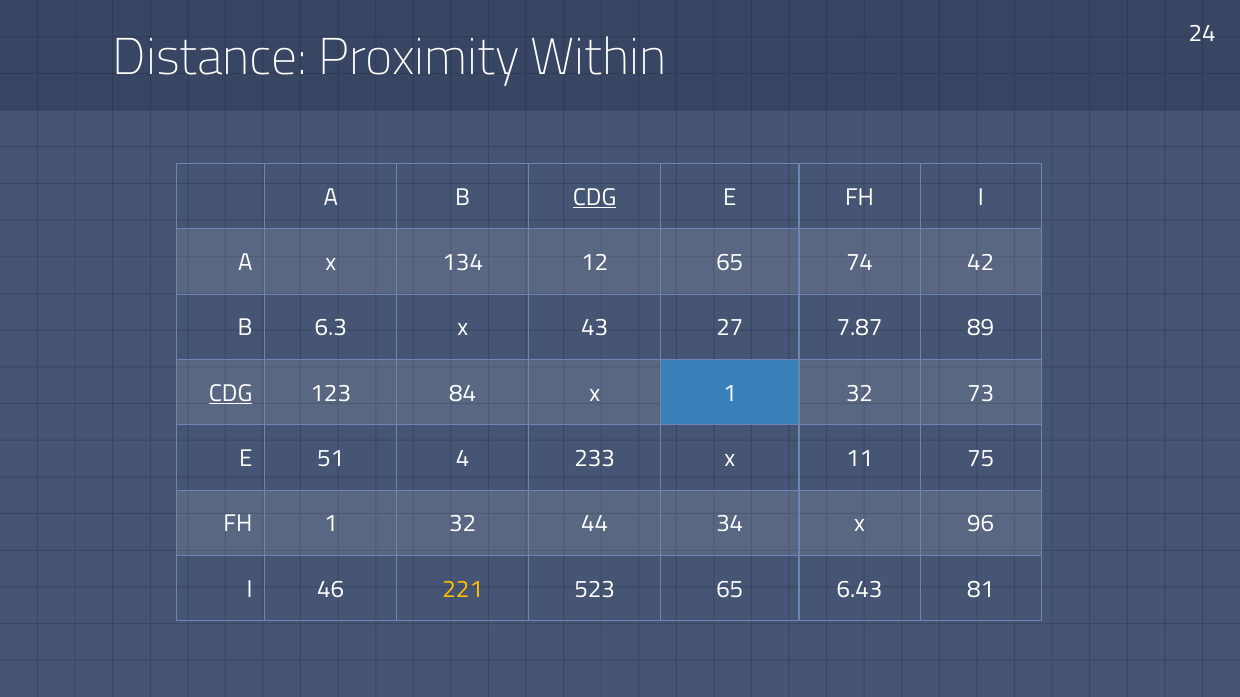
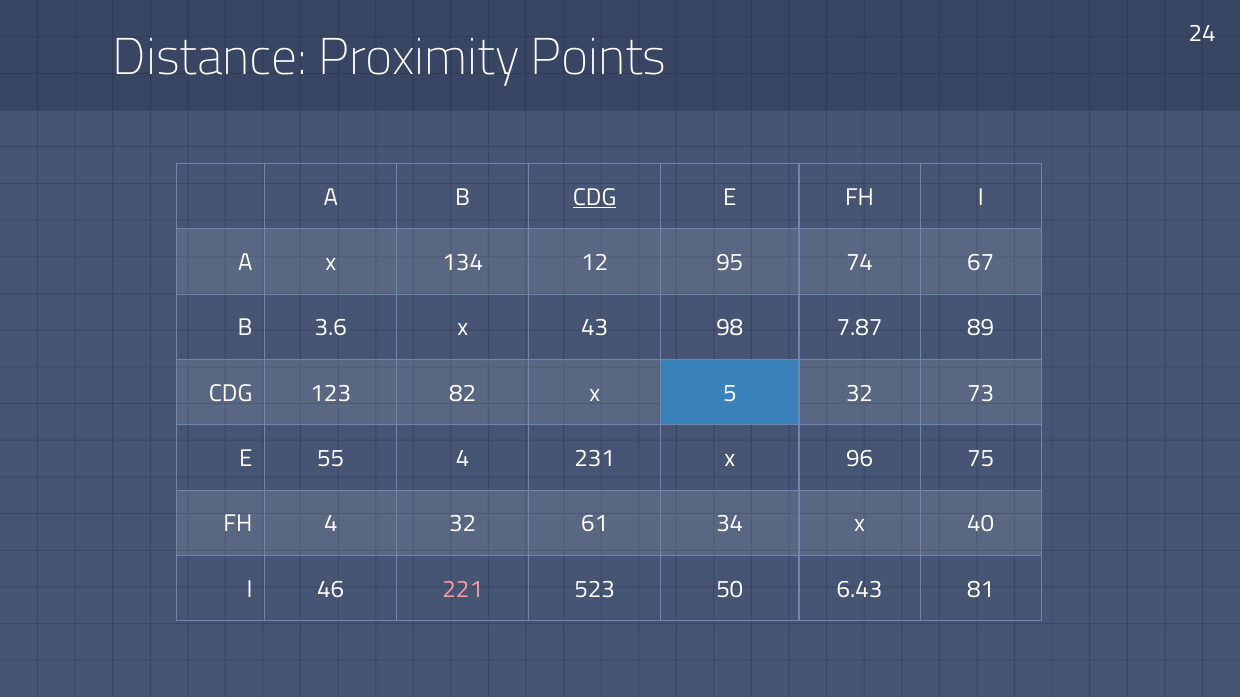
Within: Within -> Points
12 65: 65 -> 95
42: 42 -> 67
6.3: 6.3 -> 3.6
27: 27 -> 98
CDG at (231, 394) underline: present -> none
84: 84 -> 82
x 1: 1 -> 5
51: 51 -> 55
233: 233 -> 231
11: 11 -> 96
FH 1: 1 -> 4
44: 44 -> 61
96: 96 -> 40
221 colour: yellow -> pink
523 65: 65 -> 50
